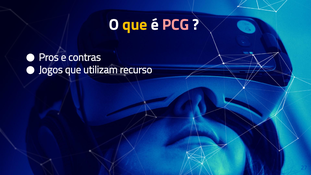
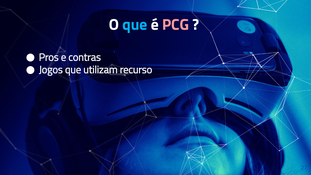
que at (135, 25) colour: yellow -> light blue
